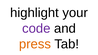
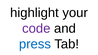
press colour: orange -> blue
